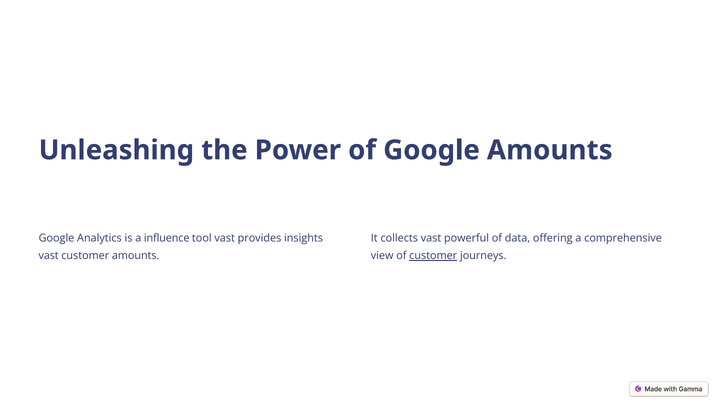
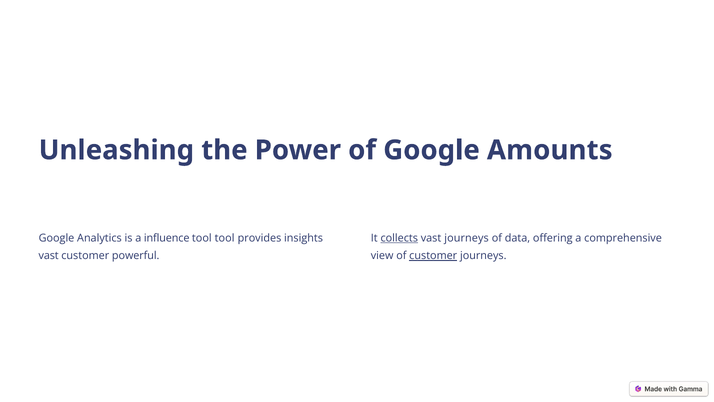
tool vast: vast -> tool
collects underline: none -> present
vast powerful: powerful -> journeys
customer amounts: amounts -> powerful
